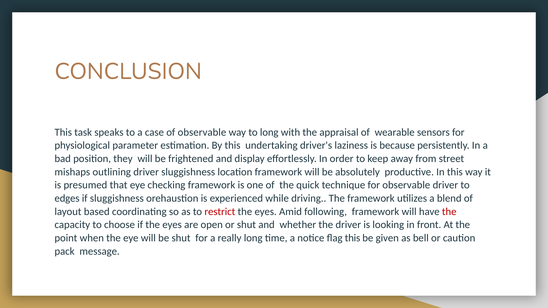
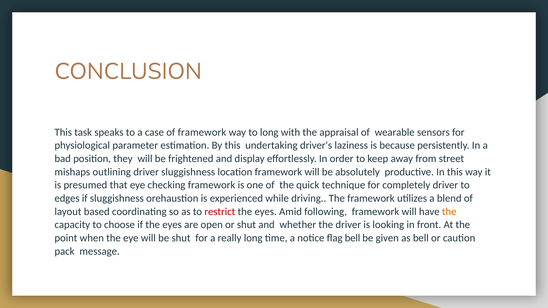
of observable: observable -> framework
for observable: observable -> completely
the at (449, 212) colour: red -> orange
ﬂag this: this -> bell
